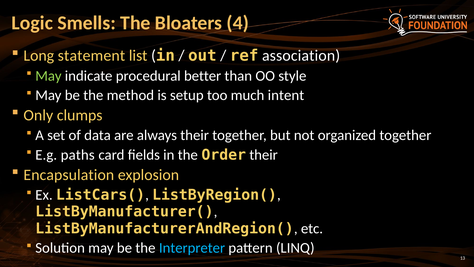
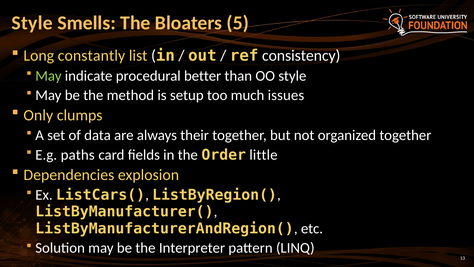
Logic at (32, 23): Logic -> Style
4: 4 -> 5
statement: statement -> constantly
association: association -> consistency
intent: intent -> issues
Order their: their -> little
Encapsulation: Encapsulation -> Dependencies
Interpreter colour: light blue -> white
